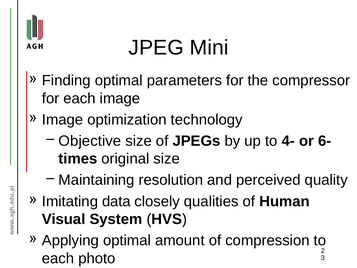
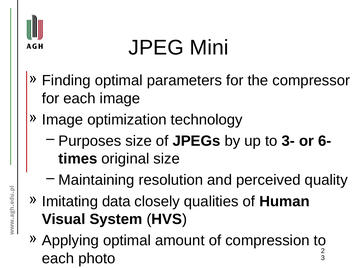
Objective: Objective -> Purposes
4-: 4- -> 3-
